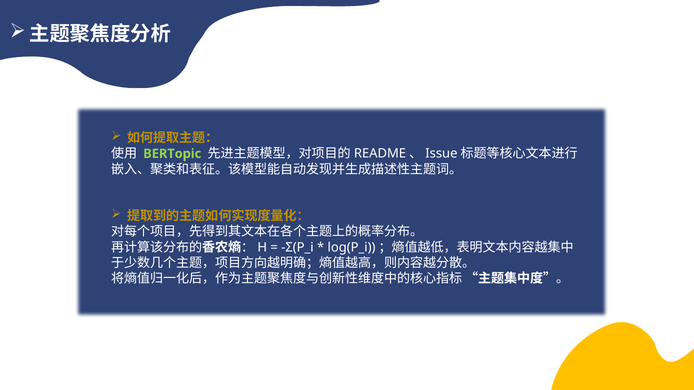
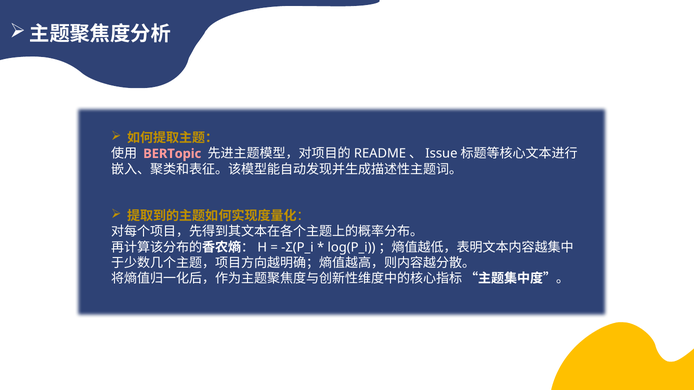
BERTopic colour: light green -> pink
